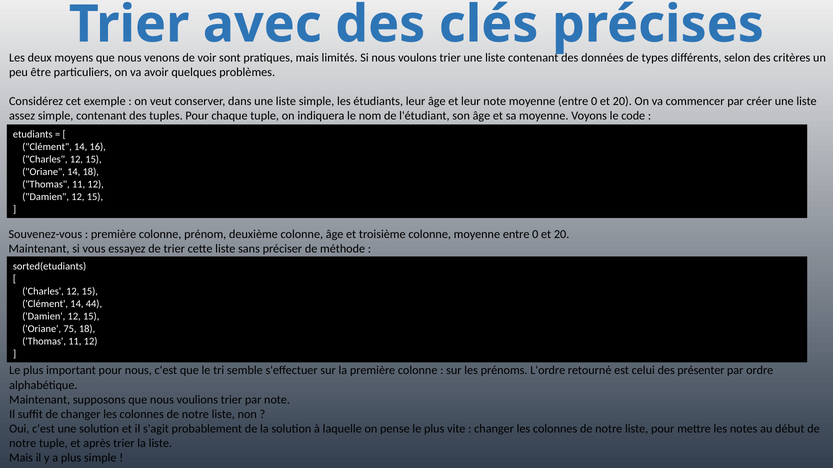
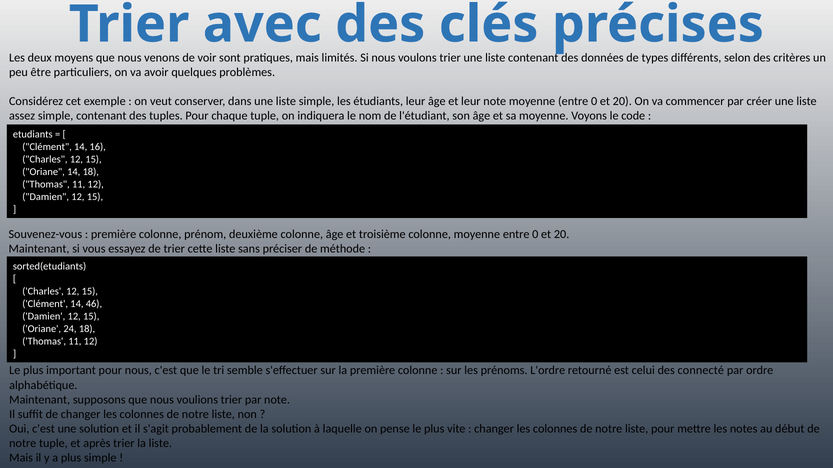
44: 44 -> 46
75: 75 -> 24
présenter: présenter -> connecté
